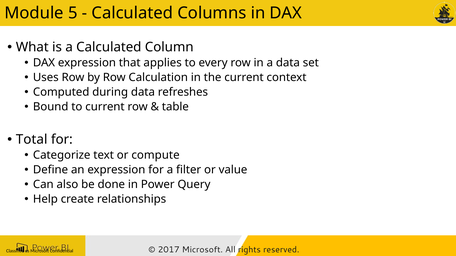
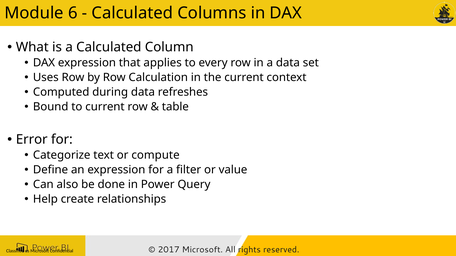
5: 5 -> 6
Total: Total -> Error
